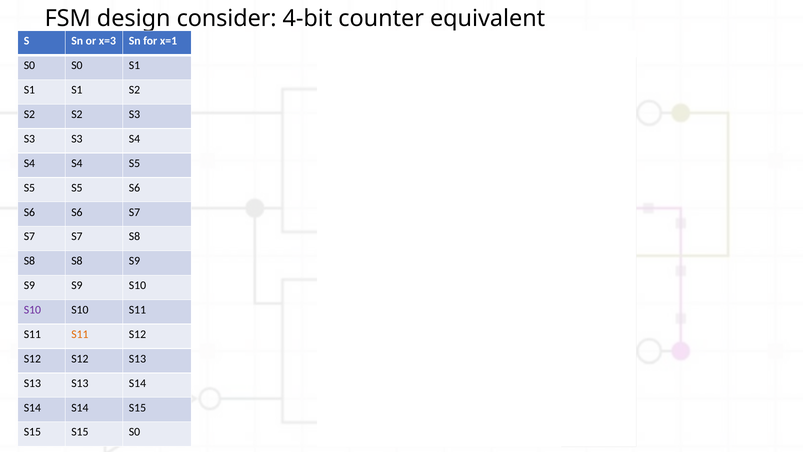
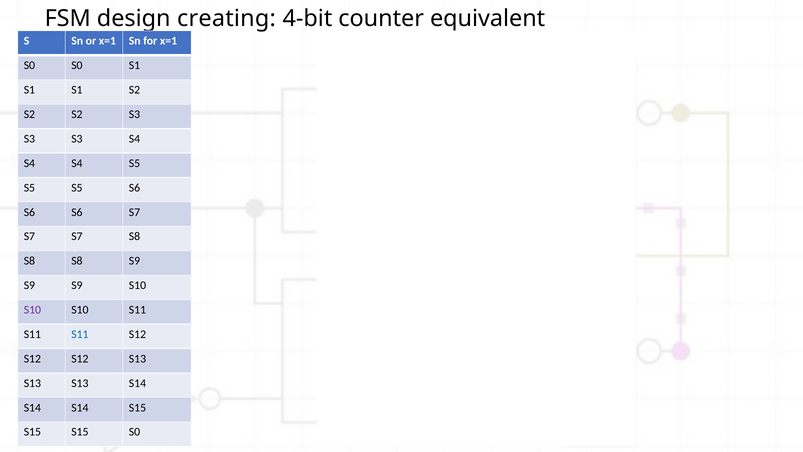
consider: consider -> creating
or x=3: x=3 -> x=1
S11 at (80, 334) colour: orange -> blue
